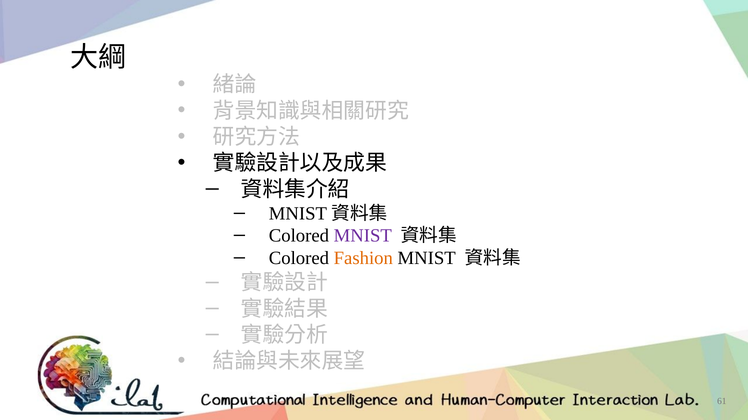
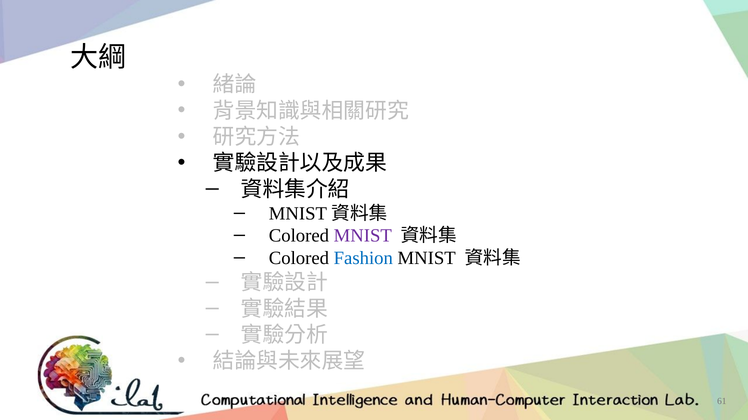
Fashion colour: orange -> blue
